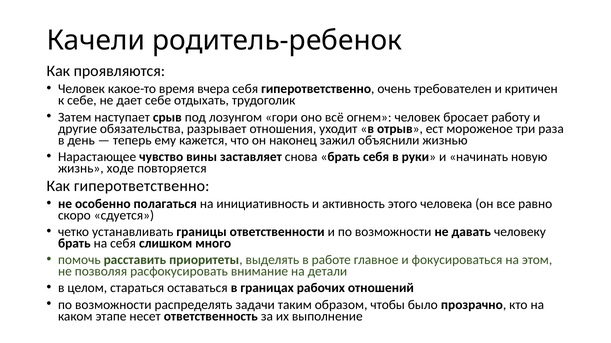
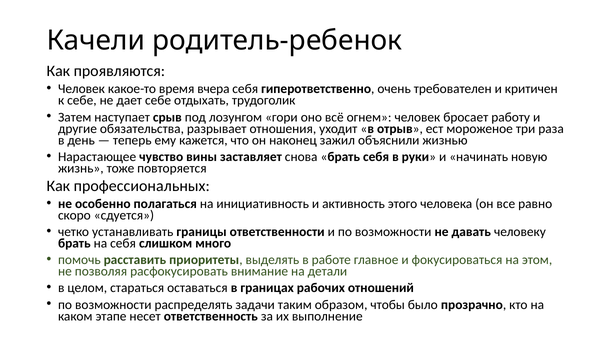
ходе: ходе -> тоже
Как гиперответственно: гиперответственно -> профессиональных
